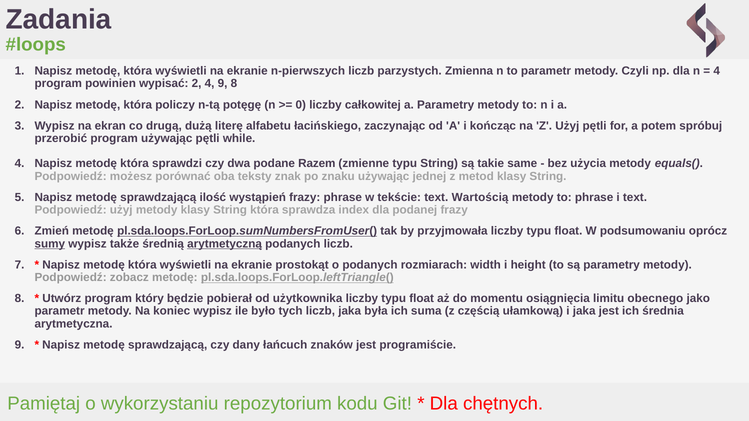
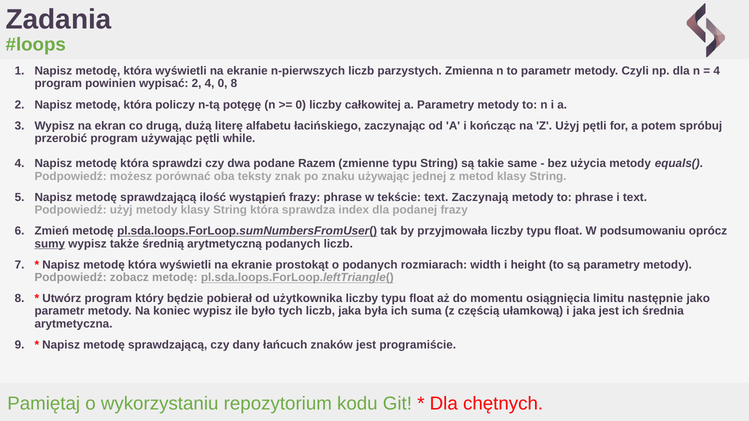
4 9: 9 -> 0
Wartością: Wartością -> Zaczynają
arytmetyczną underline: present -> none
obecnego: obecnego -> następnie
